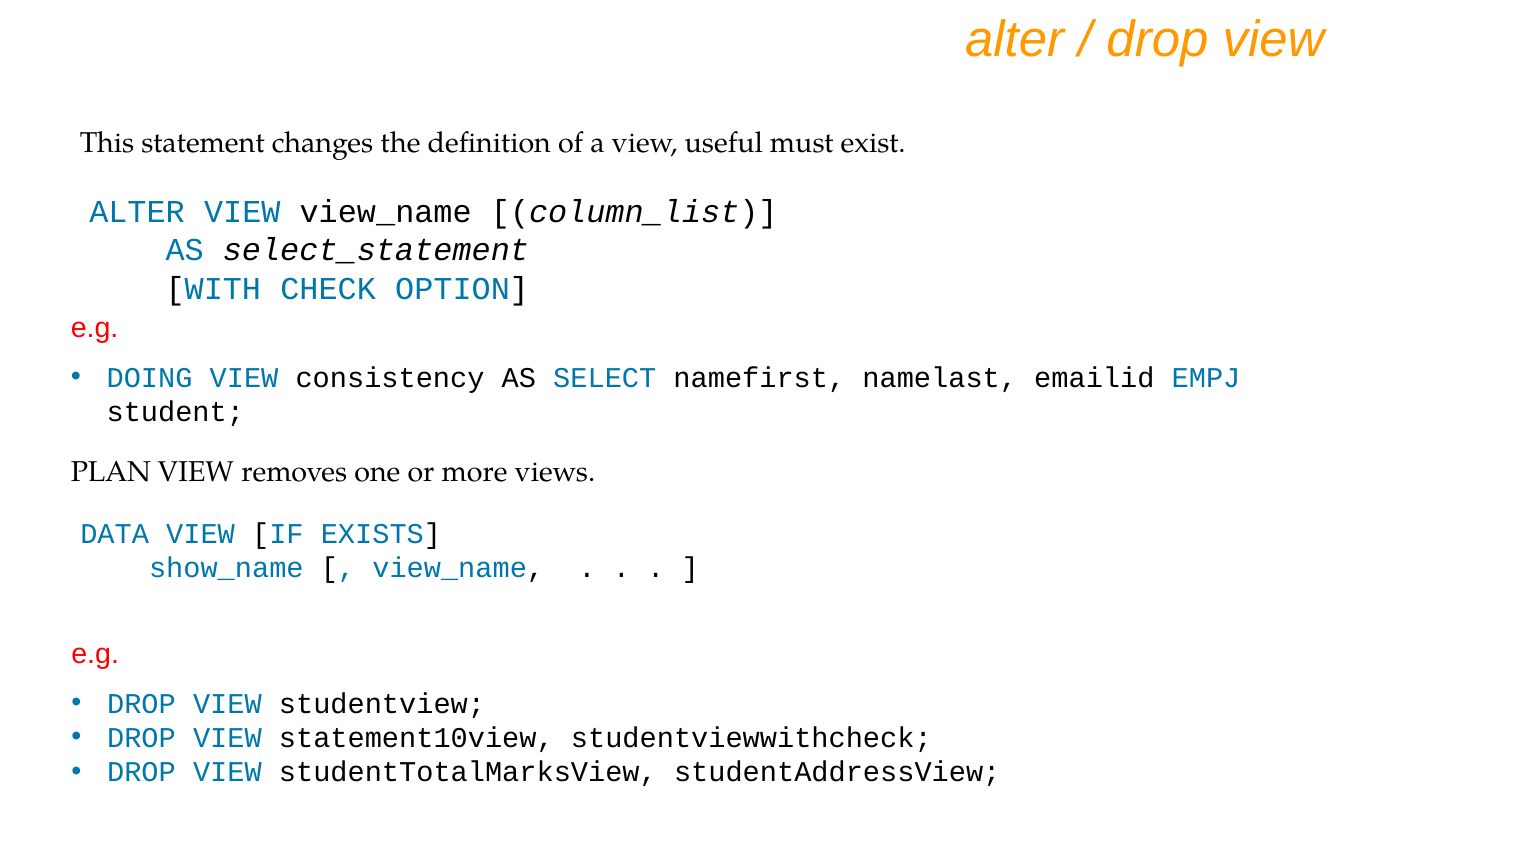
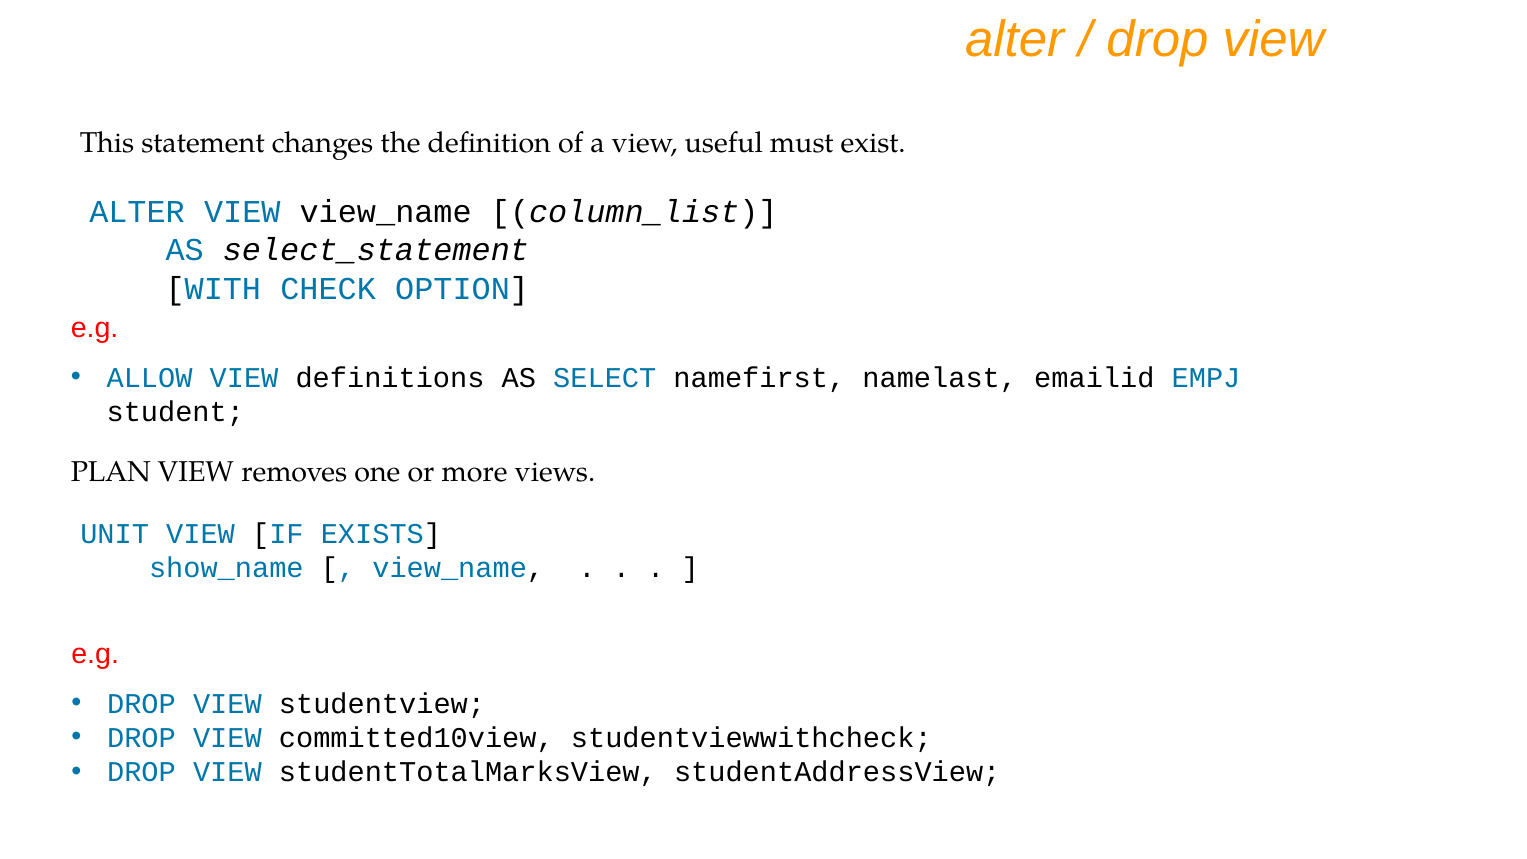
DOING: DOING -> ALLOW
consistency: consistency -> definitions
DATA: DATA -> UNIT
statement10view: statement10view -> committed10view
